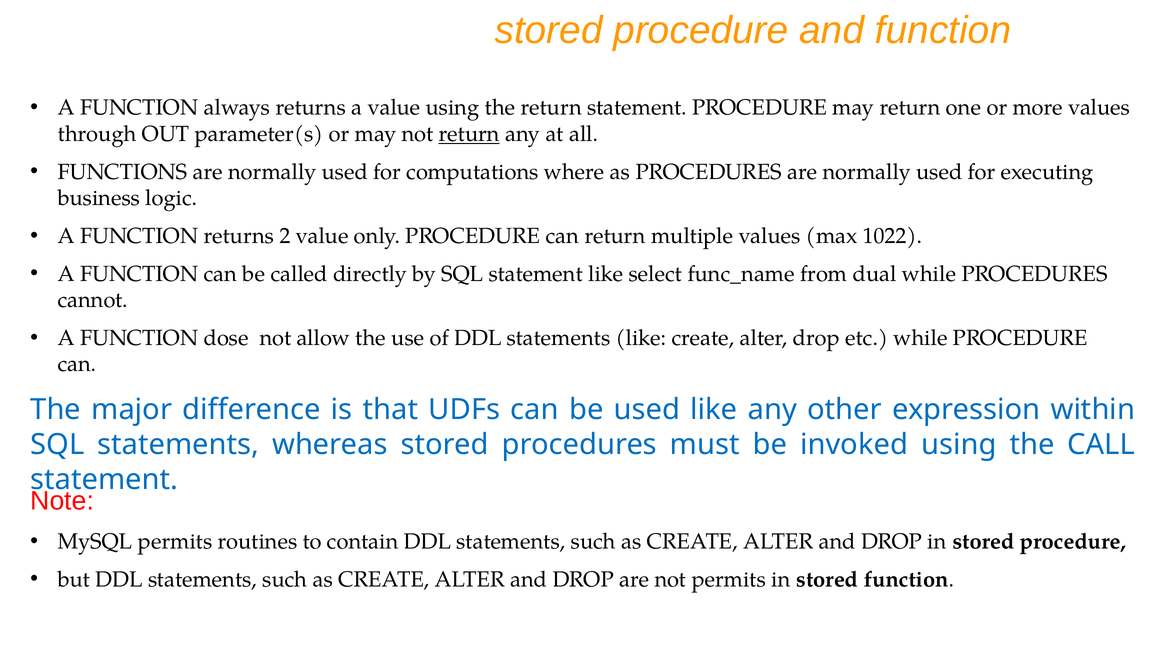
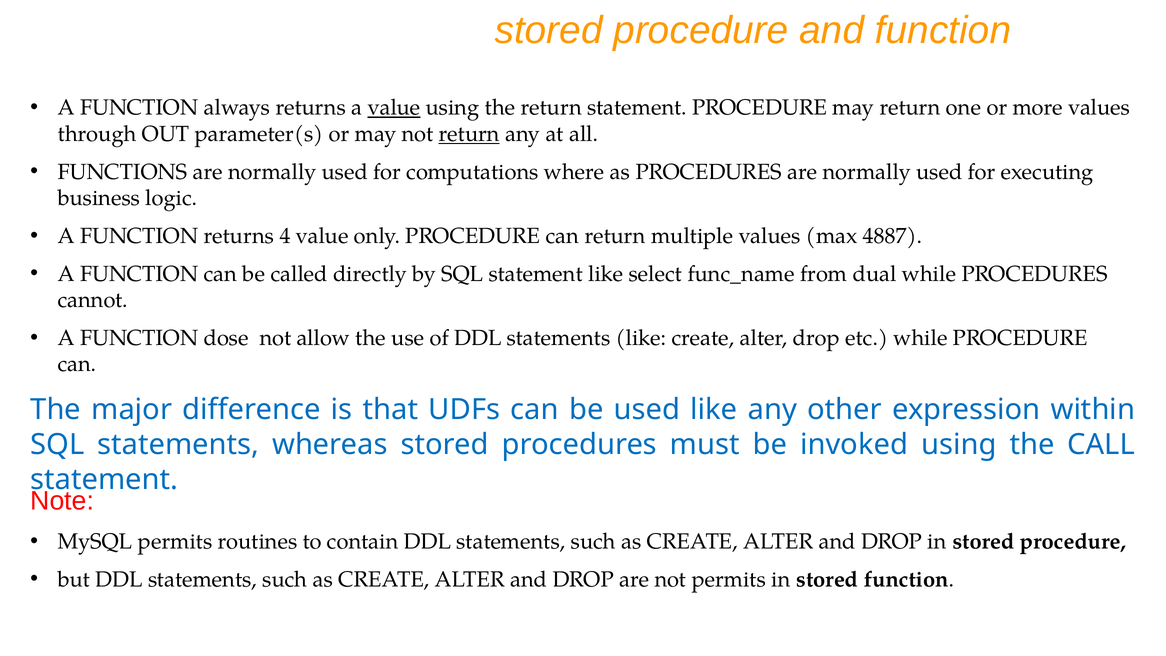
value at (394, 108) underline: none -> present
2: 2 -> 4
1022: 1022 -> 4887
